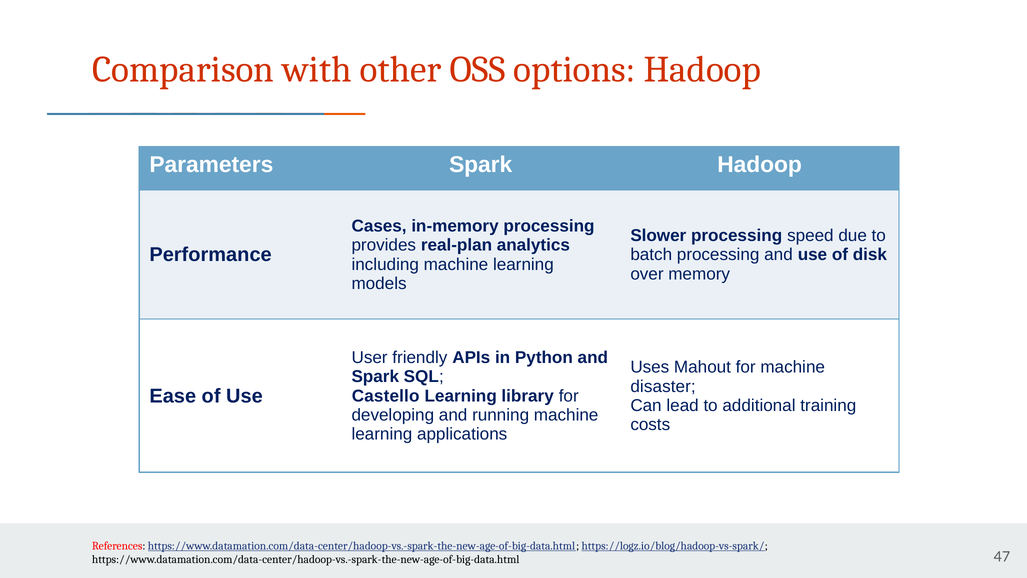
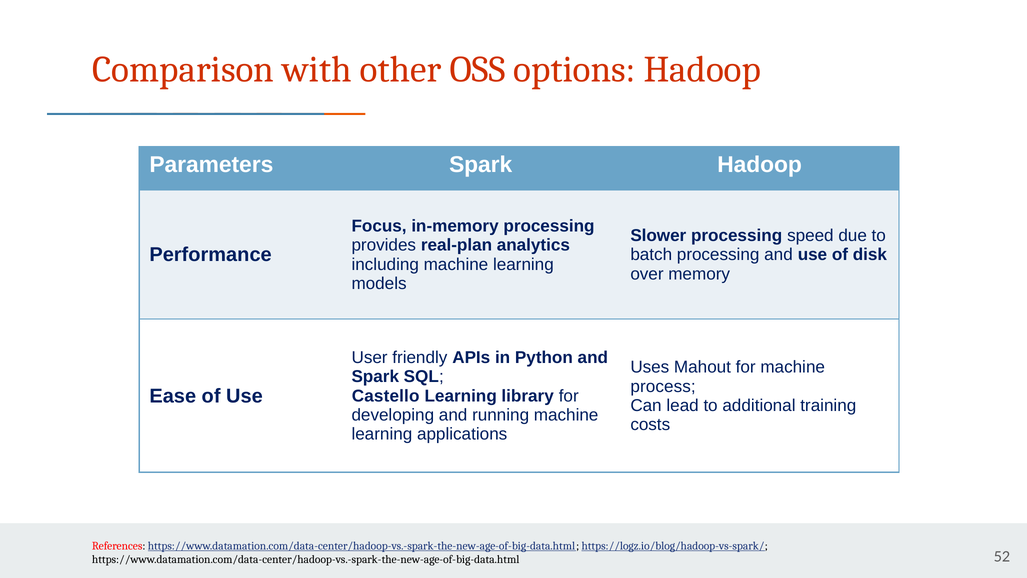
Cases: Cases -> Focus
disaster: disaster -> process
47: 47 -> 52
